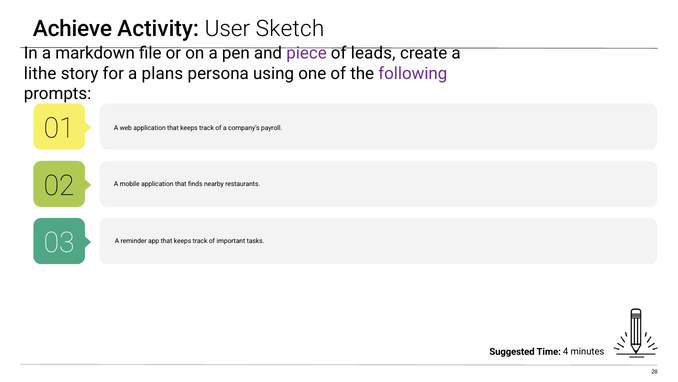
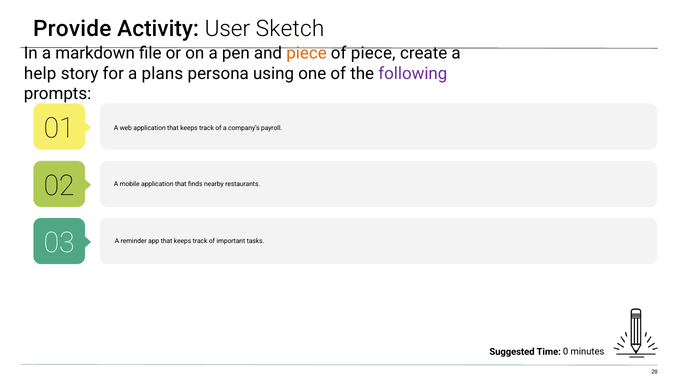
Achieve: Achieve -> Provide
piece at (307, 53) colour: purple -> orange
of leads: leads -> piece
lithe: lithe -> help
4: 4 -> 0
